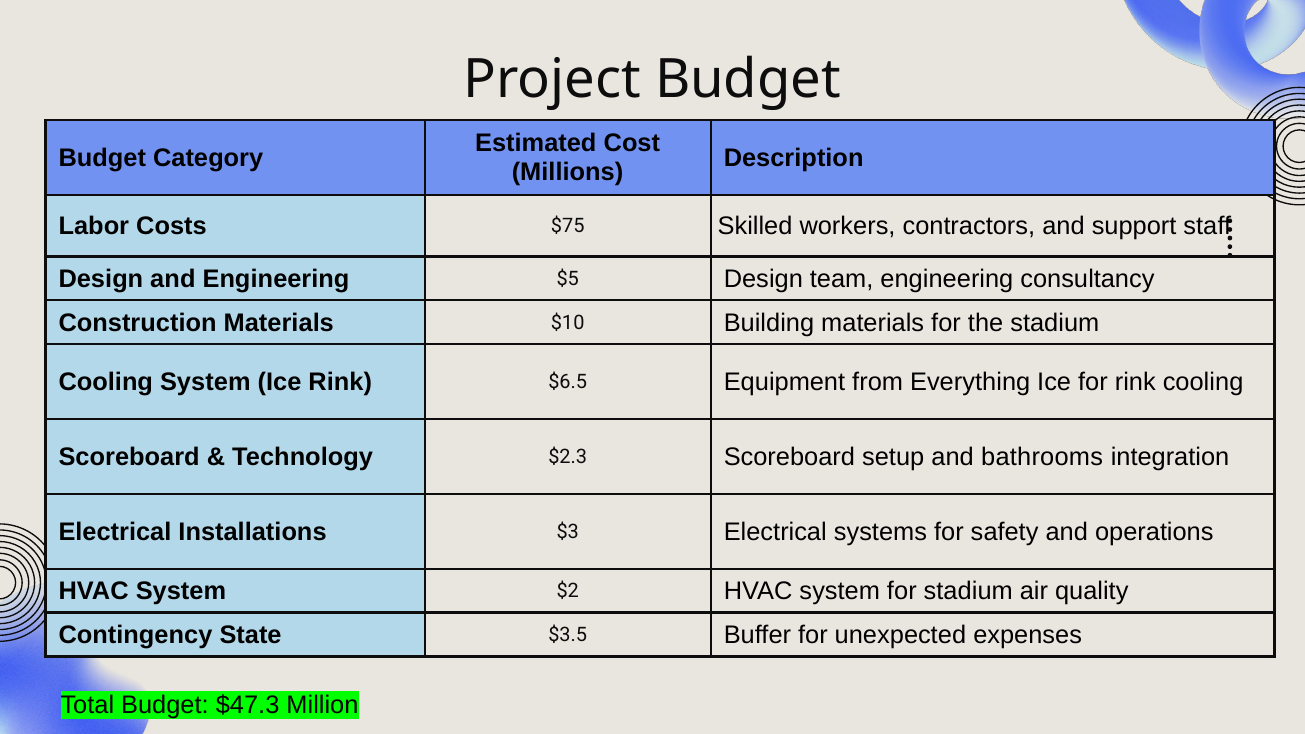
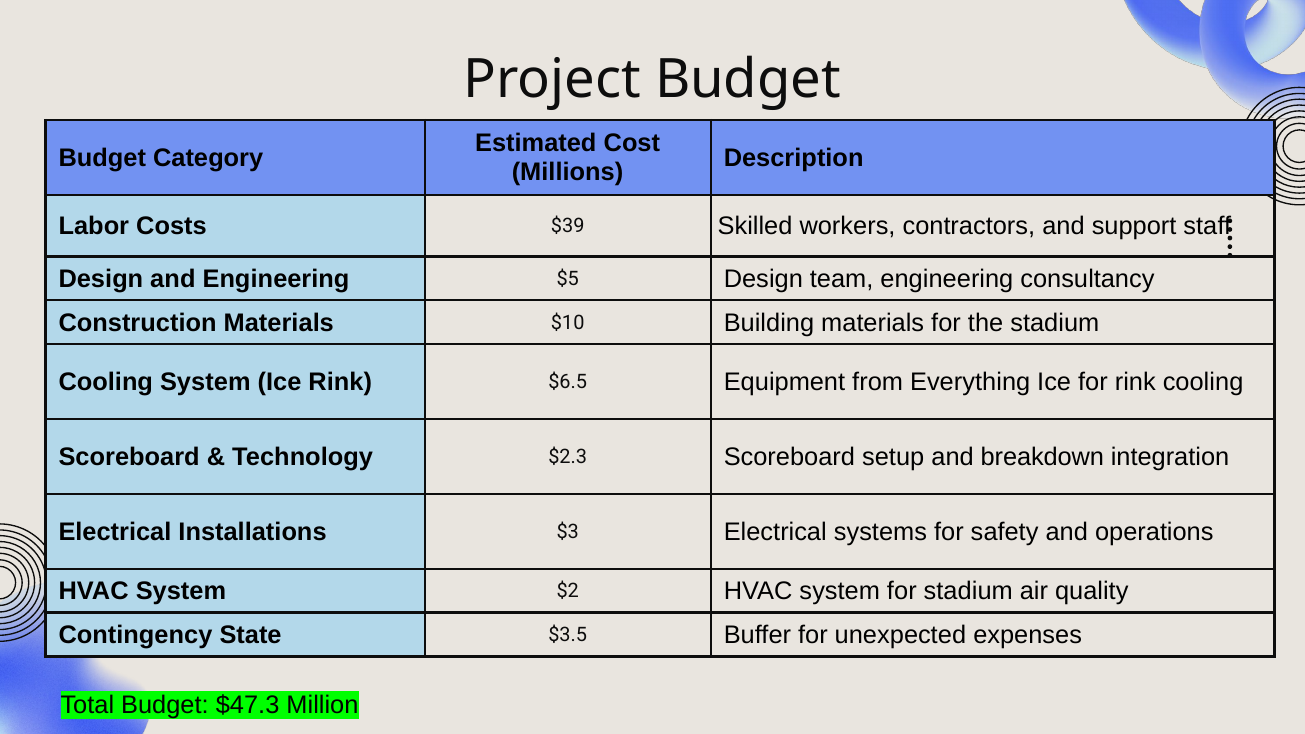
$75: $75 -> $39
bathrooms: bathrooms -> breakdown
